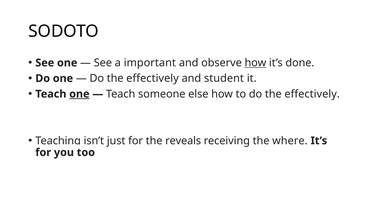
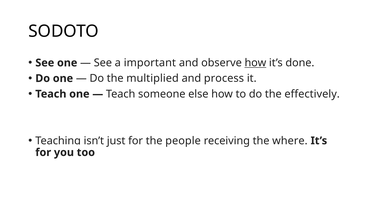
effectively at (153, 78): effectively -> multiplied
student: student -> process
one at (79, 94) underline: present -> none
reveals: reveals -> people
